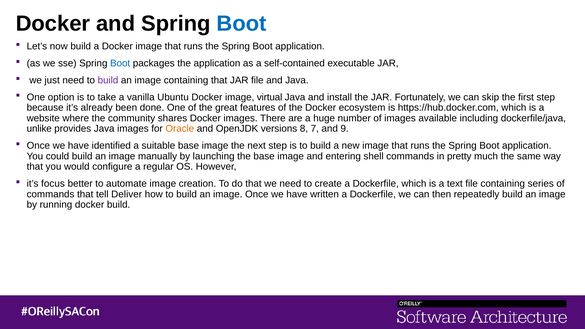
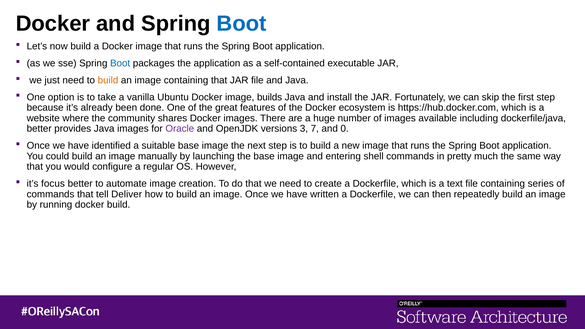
build at (108, 80) colour: purple -> orange
virtual: virtual -> builds
unlike at (39, 129): unlike -> better
Oracle colour: orange -> purple
8: 8 -> 3
9: 9 -> 0
